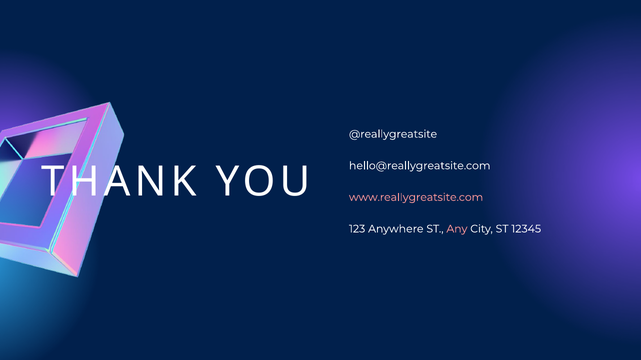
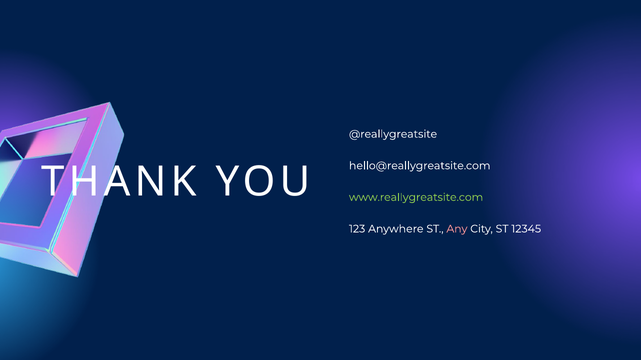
www.reallygreatsite.com colour: pink -> light green
